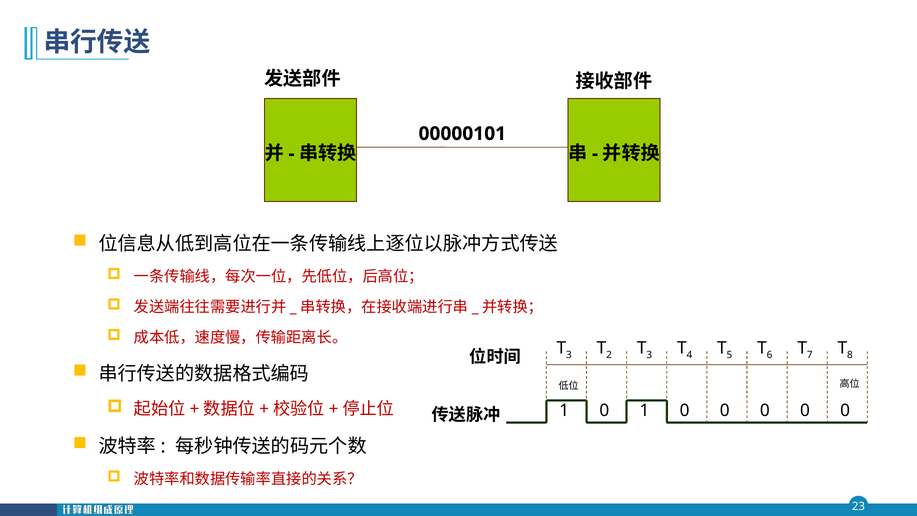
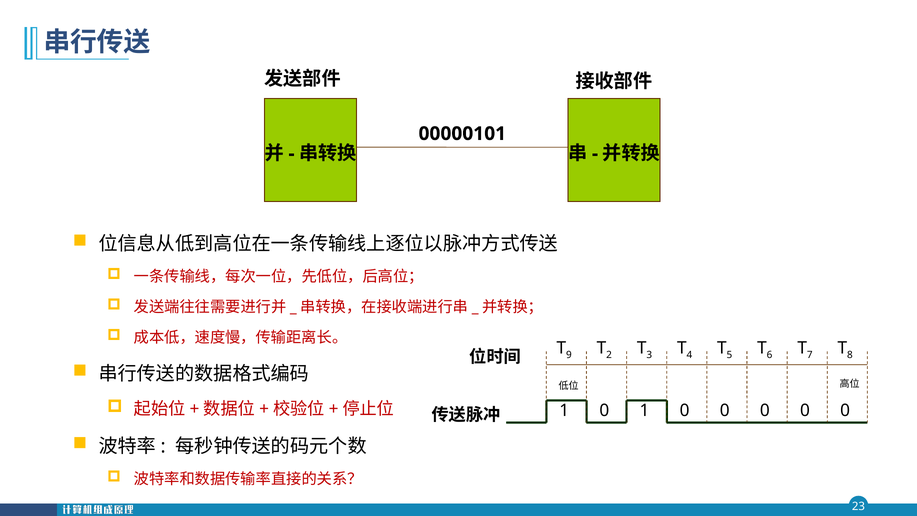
3 at (569, 355): 3 -> 9
